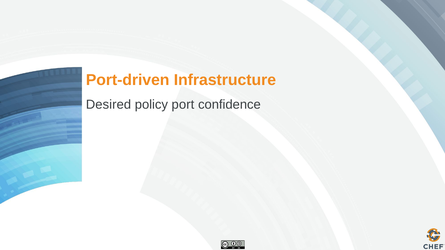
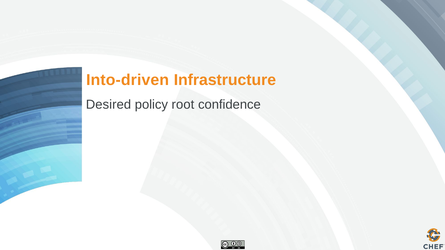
Port-driven: Port-driven -> Into-driven
port: port -> root
